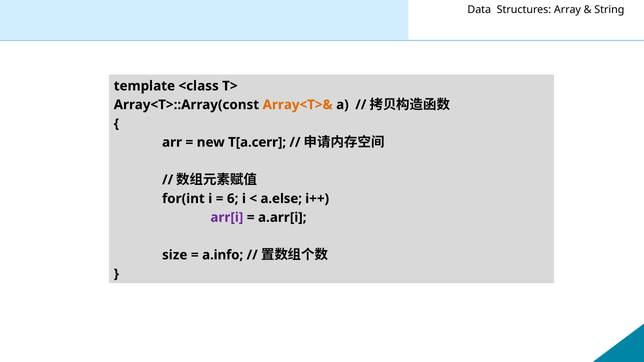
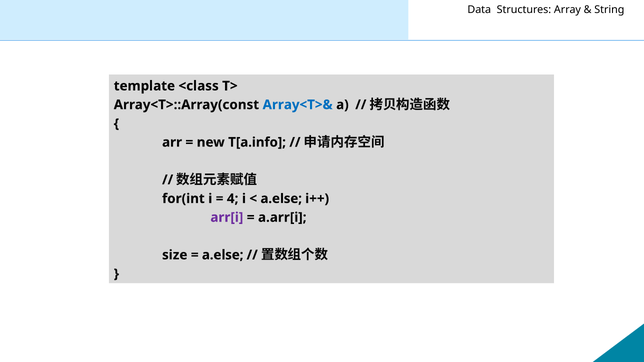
Array<T>& colour: orange -> blue
T[a.cerr: T[a.cerr -> T[a.info
6: 6 -> 4
a.info at (223, 255): a.info -> a.else
